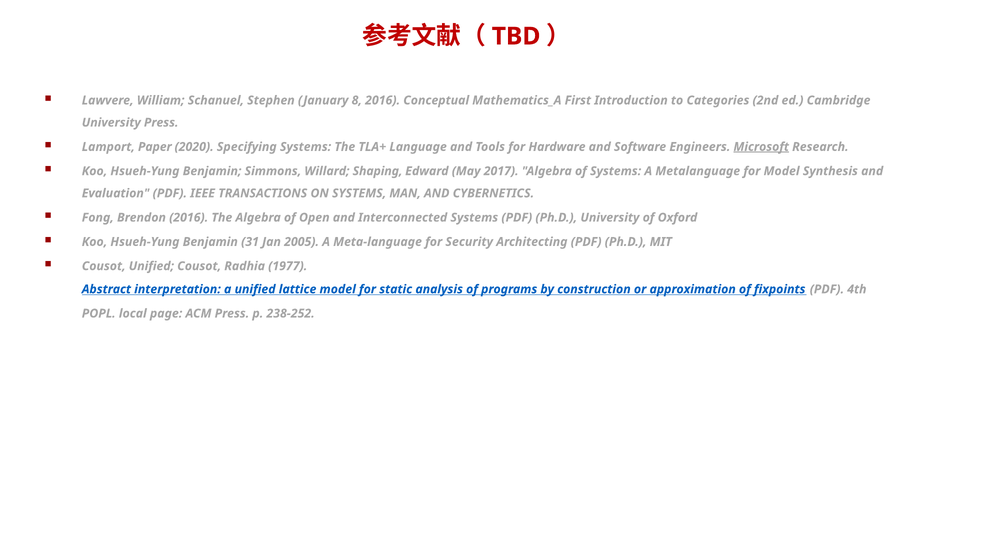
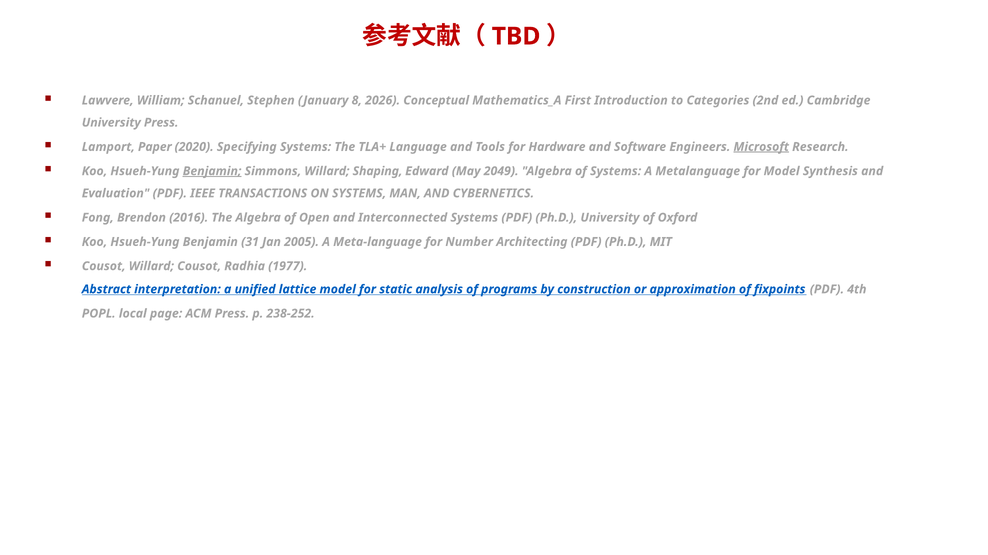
8 2016: 2016 -> 2026
Benjamin at (212, 171) underline: none -> present
2017: 2017 -> 2049
Security: Security -> Number
Cousot Unified: Unified -> Willard
